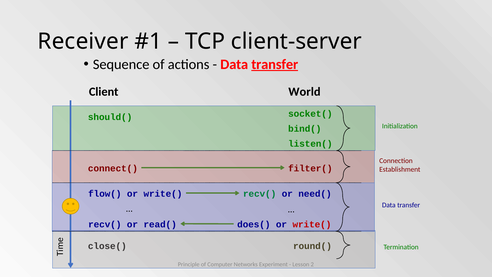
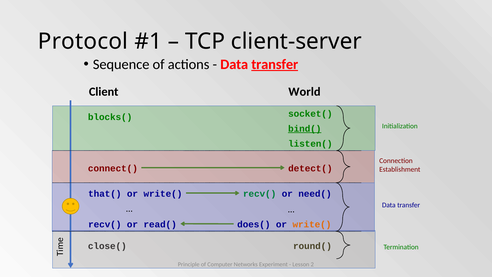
Receiver: Receiver -> Protocol
should(: should( -> blocks(
bind( underline: none -> present
filter(: filter( -> detect(
flow(: flow( -> that(
write( at (312, 224) colour: red -> orange
